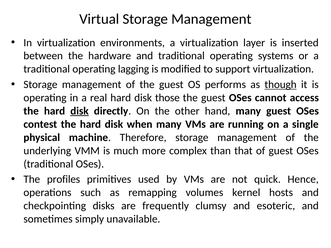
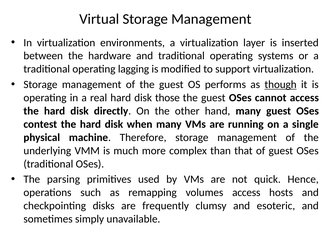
disk at (79, 111) underline: present -> none
profiles: profiles -> parsing
volumes kernel: kernel -> access
